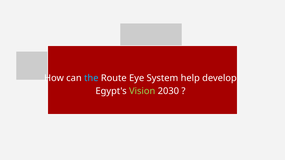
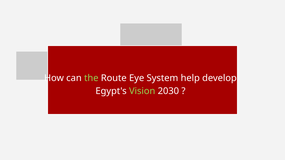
the colour: light blue -> light green
